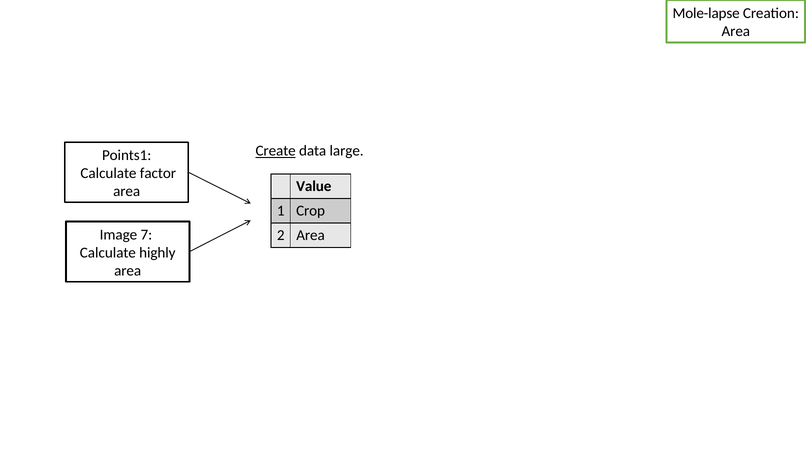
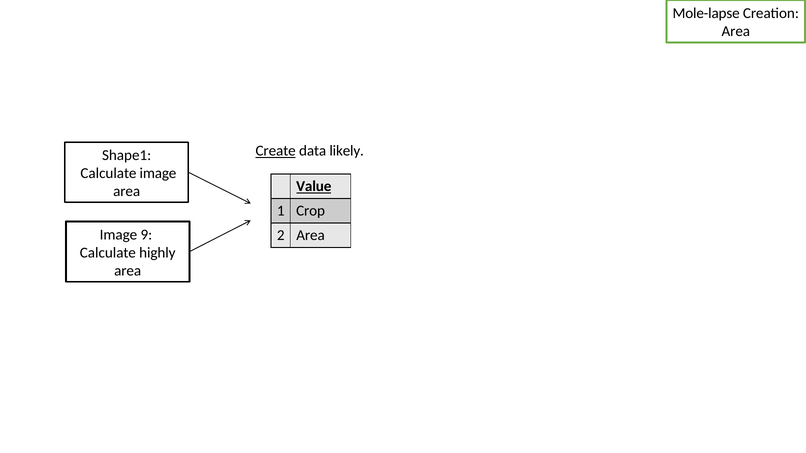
large: large -> likely
Points1: Points1 -> Shape1
Calculate factor: factor -> image
Value underline: none -> present
7: 7 -> 9
